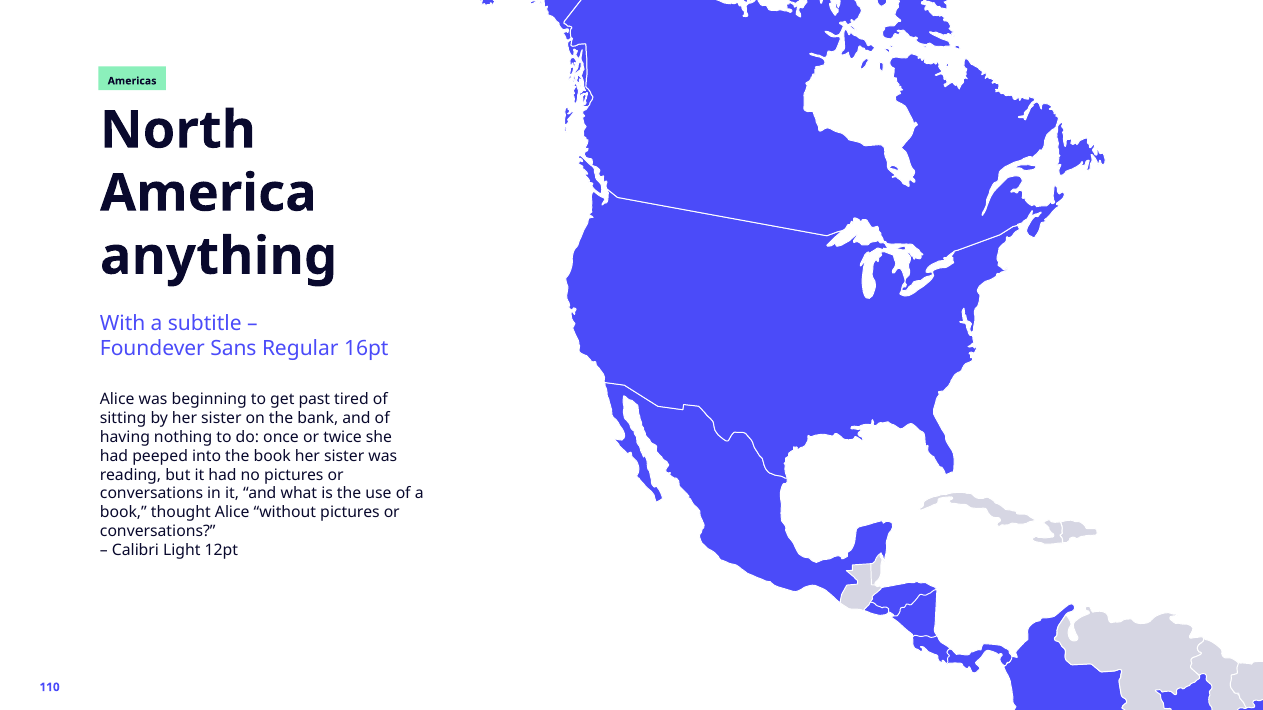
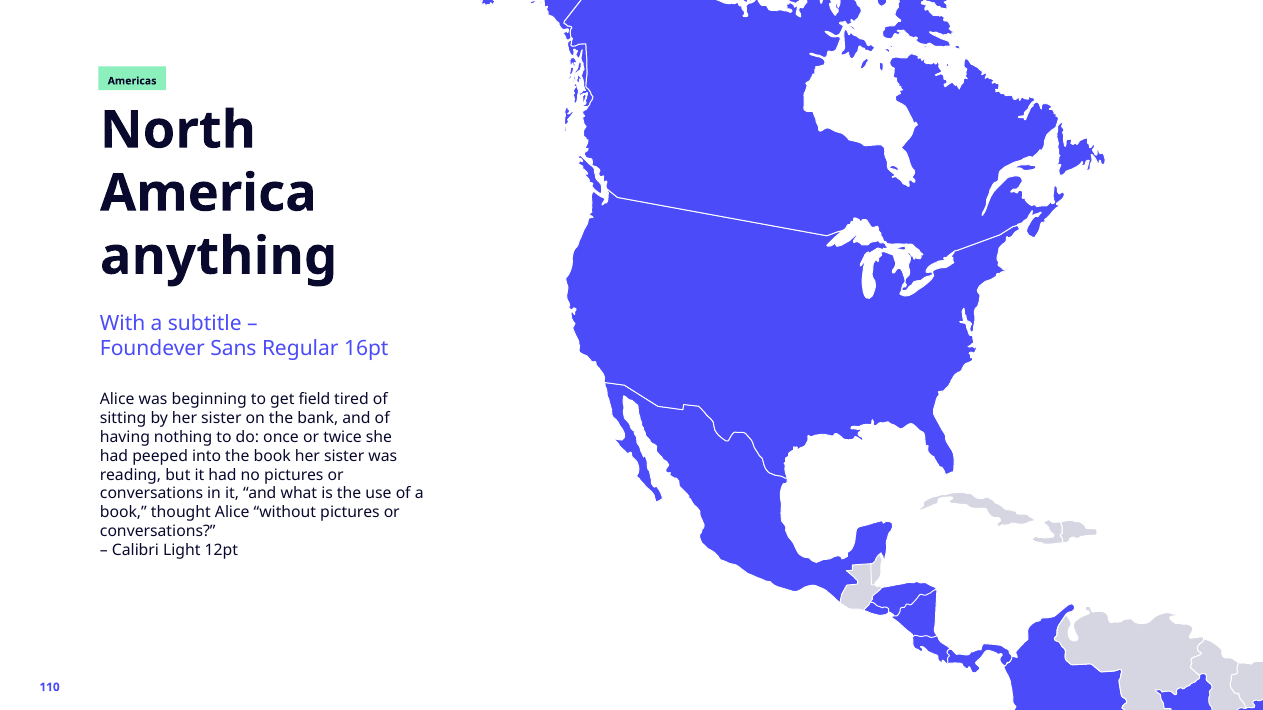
past: past -> field
